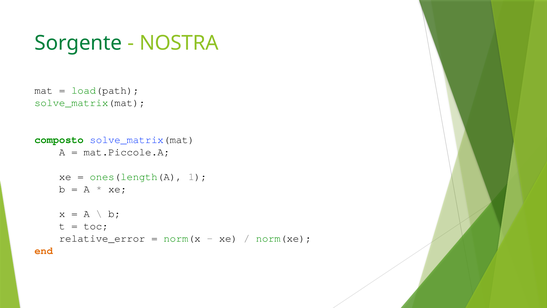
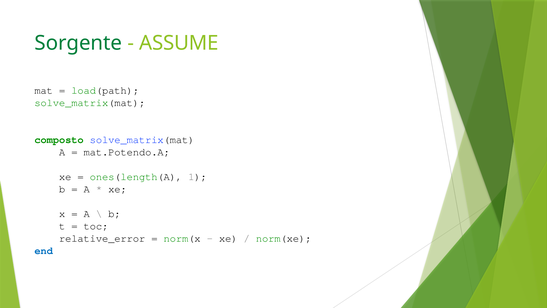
NOSTRA: NOSTRA -> ASSUME
mat.Piccole.A: mat.Piccole.A -> mat.Potendo.A
end colour: orange -> blue
